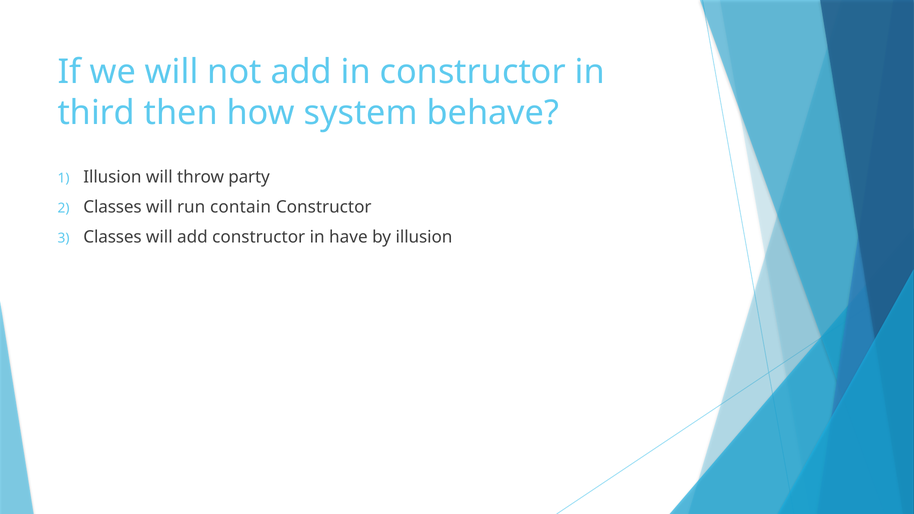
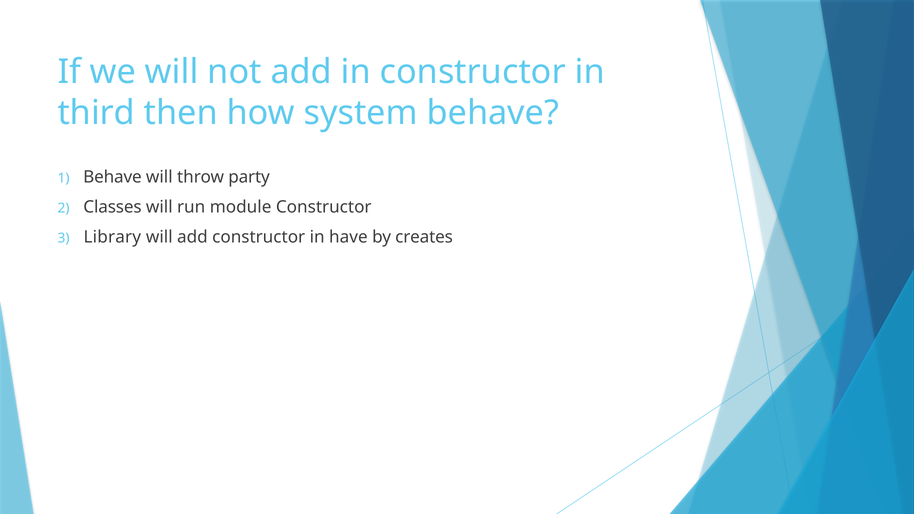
Illusion at (112, 177): Illusion -> Behave
contain: contain -> module
Classes at (112, 237): Classes -> Library
by illusion: illusion -> creates
